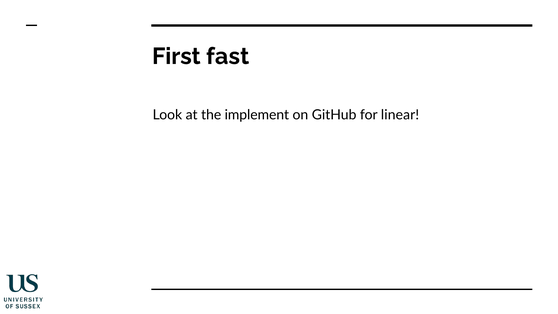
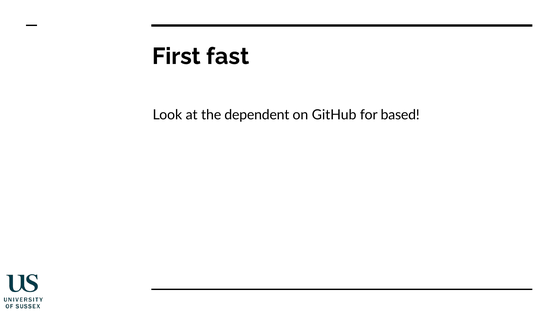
implement: implement -> dependent
linear: linear -> based
